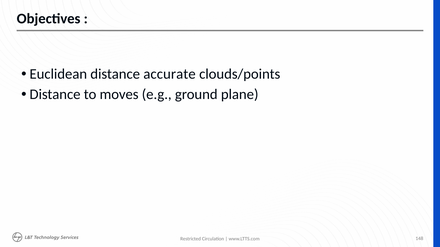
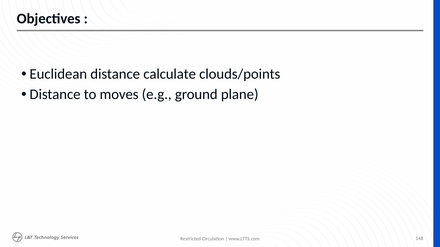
accurate: accurate -> calculate
